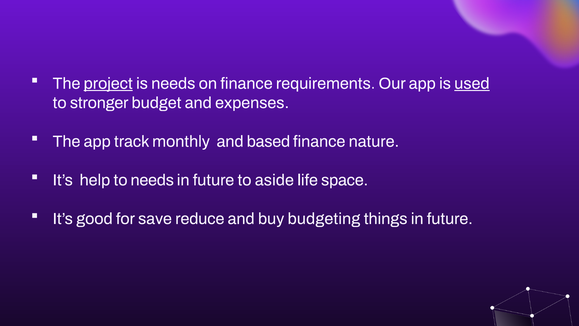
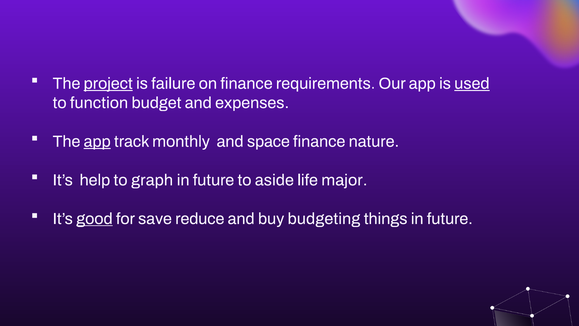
is needs: needs -> failure
stronger: stronger -> function
app at (97, 141) underline: none -> present
based: based -> space
to needs: needs -> graph
space: space -> major
good underline: none -> present
